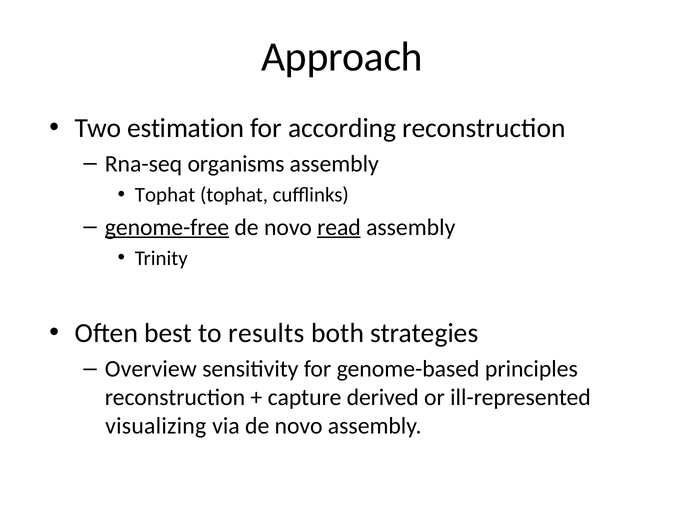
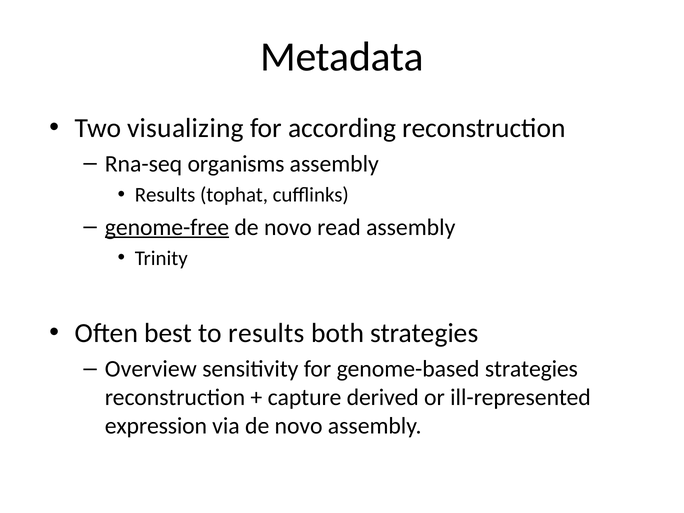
Approach: Approach -> Metadata
estimation: estimation -> visualizing
Tophat at (165, 195): Tophat -> Results
read underline: present -> none
genome-based principles: principles -> strategies
visualizing: visualizing -> expression
